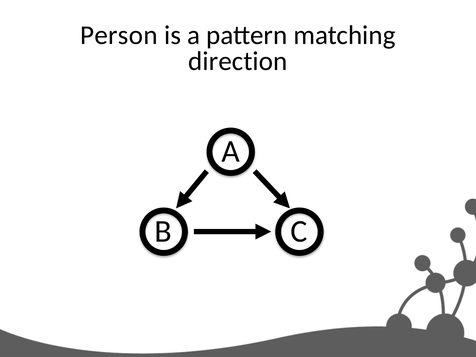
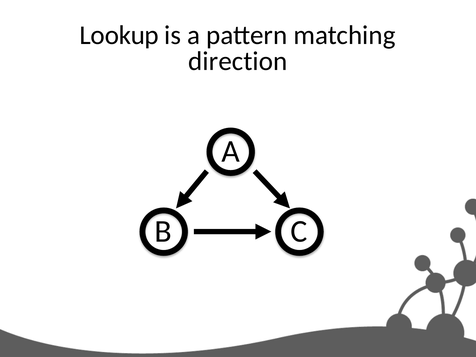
Person: Person -> Lookup
